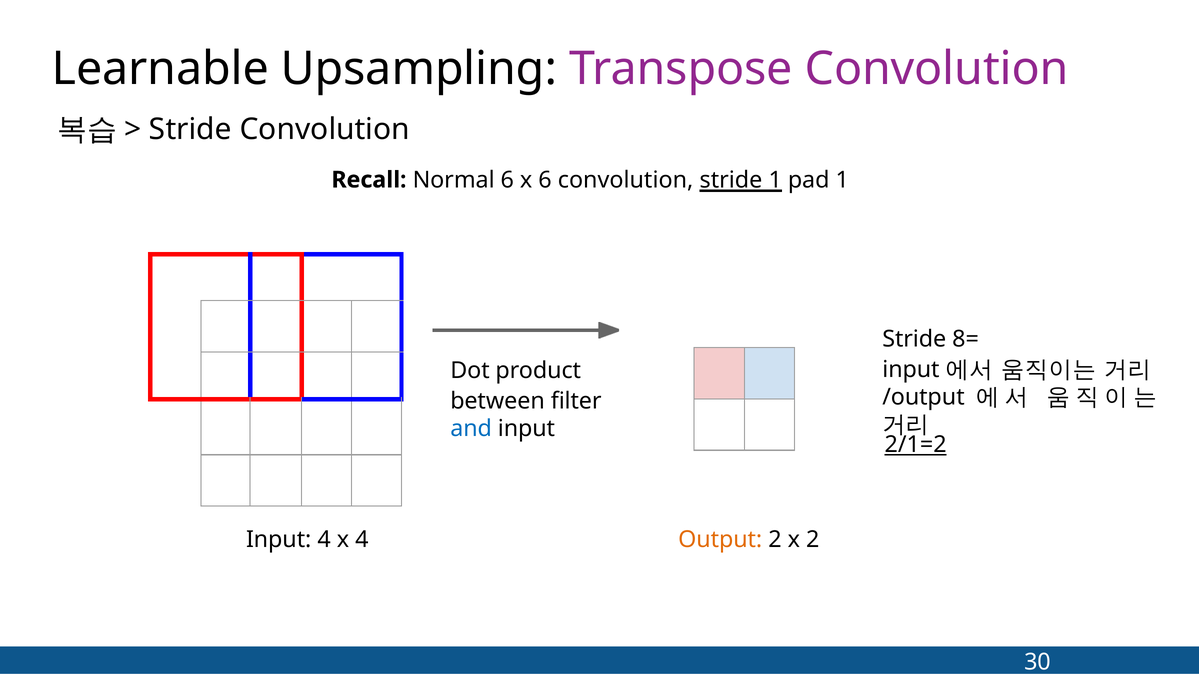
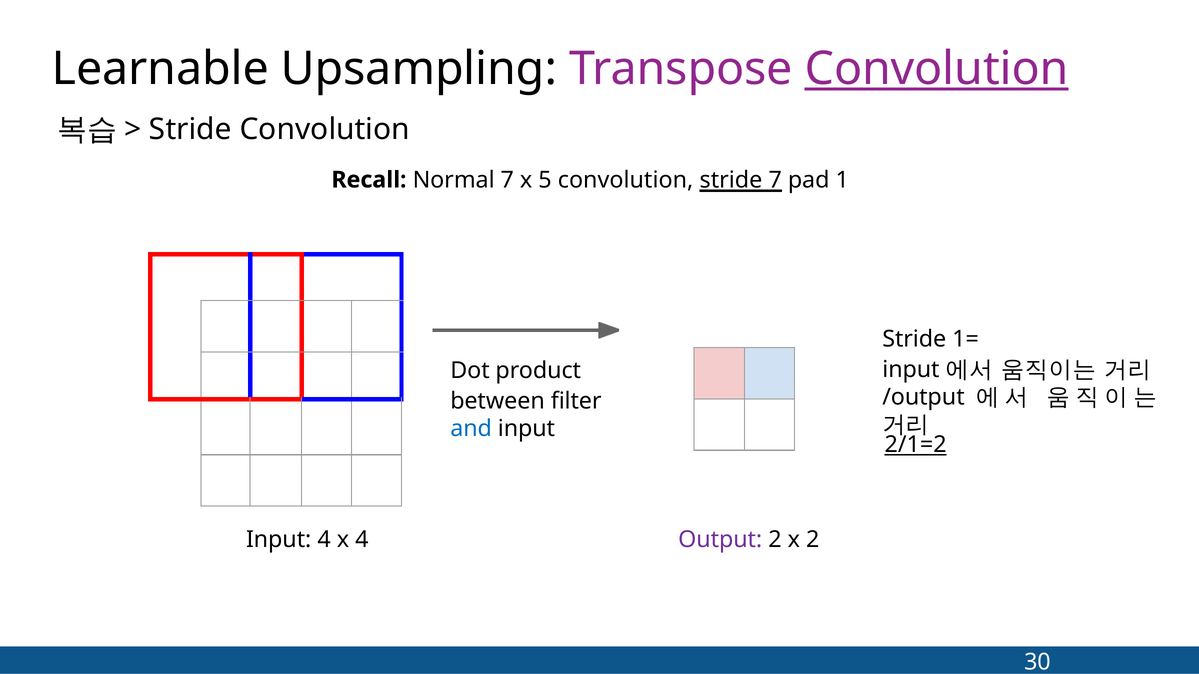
Convolution at (937, 69) underline: none -> present
Normal 6: 6 -> 7
x 6: 6 -> 5
stride 1: 1 -> 7
8=: 8= -> 1=
Output colour: orange -> purple
